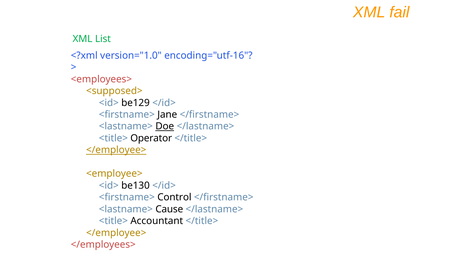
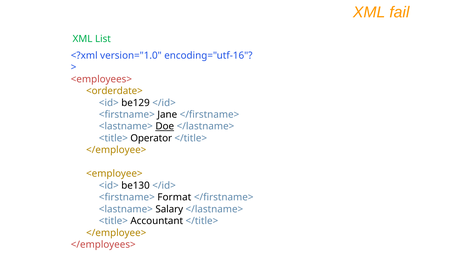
<supposed>: <supposed> -> <orderdate>
</employee> at (116, 150) underline: present -> none
Control: Control -> Format
Cause: Cause -> Salary
